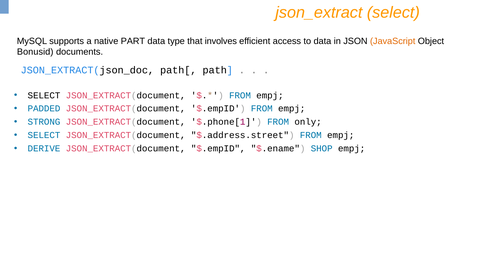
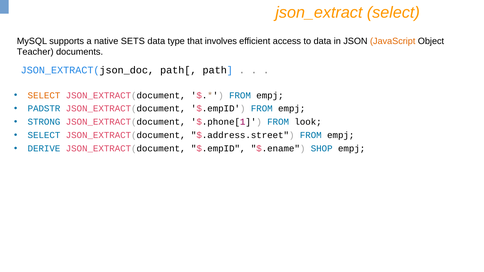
PART: PART -> SETS
Bonusid: Bonusid -> Teacher
SELECT at (44, 95) colour: black -> orange
PADDED: PADDED -> PADSTR
only: only -> look
